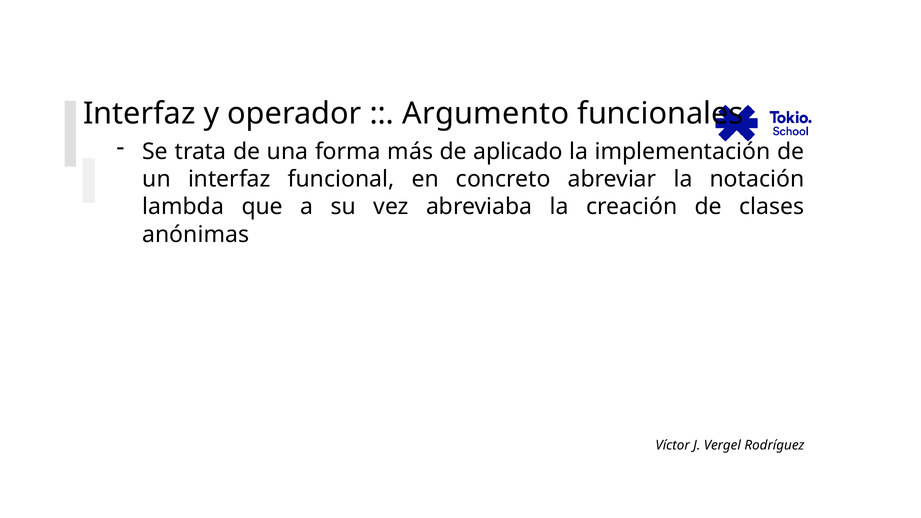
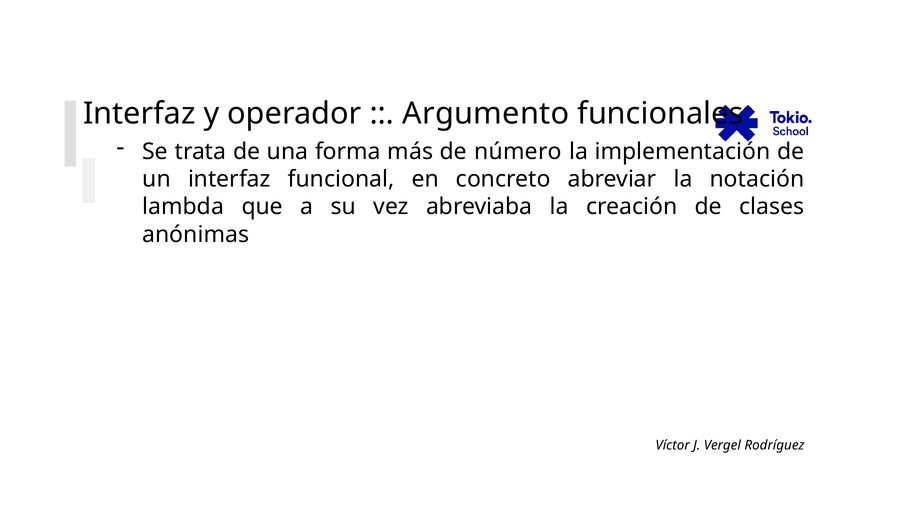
aplicado: aplicado -> número
